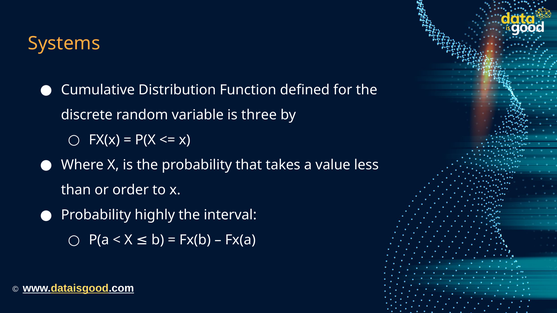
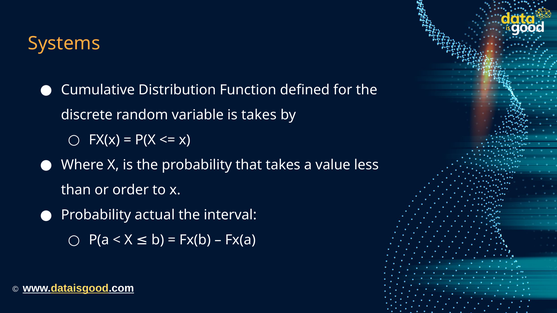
is three: three -> takes
highly: highly -> actual
